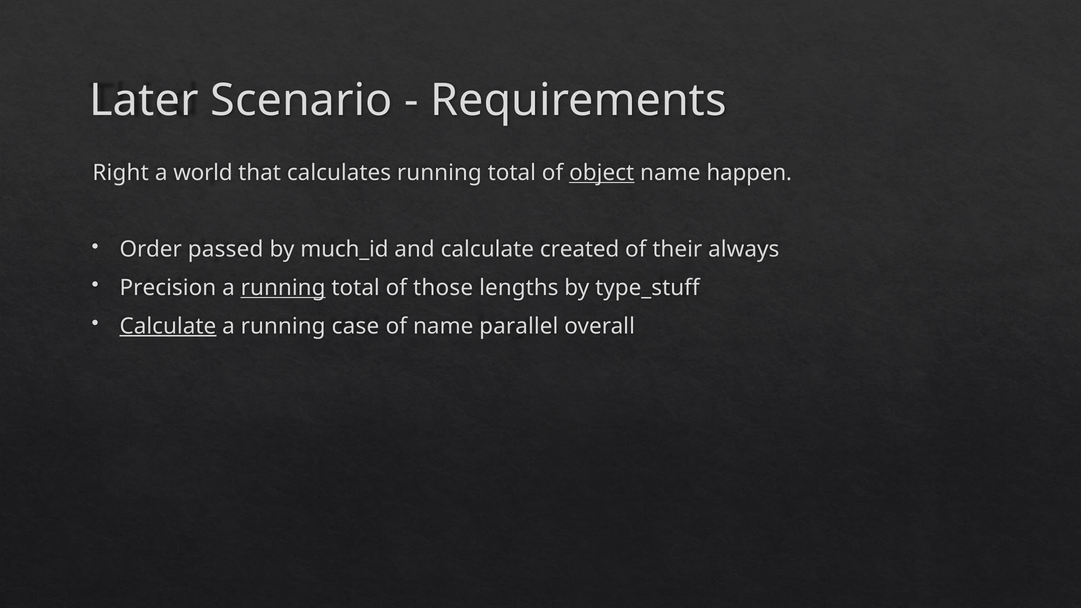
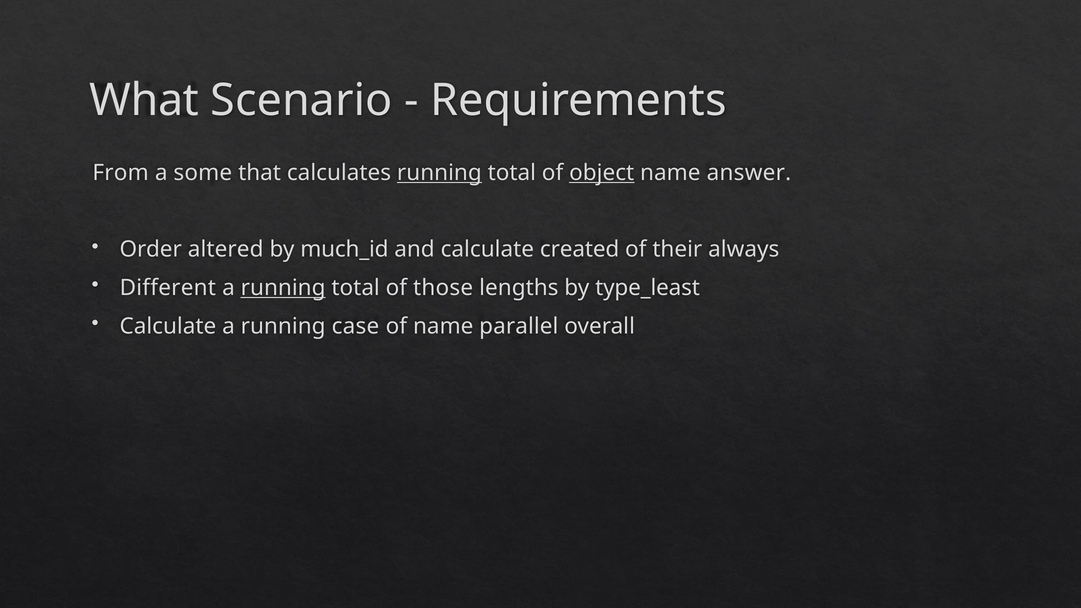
Later: Later -> What
Right: Right -> From
world: world -> some
running at (439, 173) underline: none -> present
happen: happen -> answer
passed: passed -> altered
Precision: Precision -> Different
type_stuff: type_stuff -> type_least
Calculate at (168, 326) underline: present -> none
